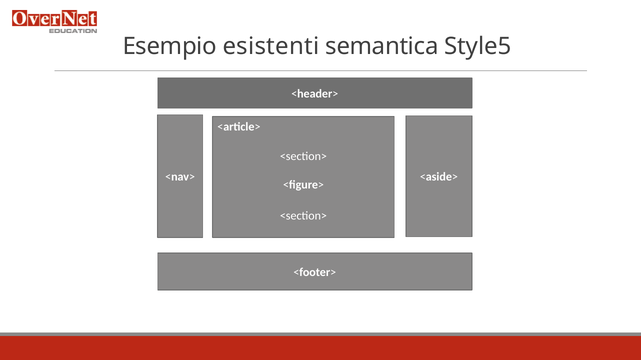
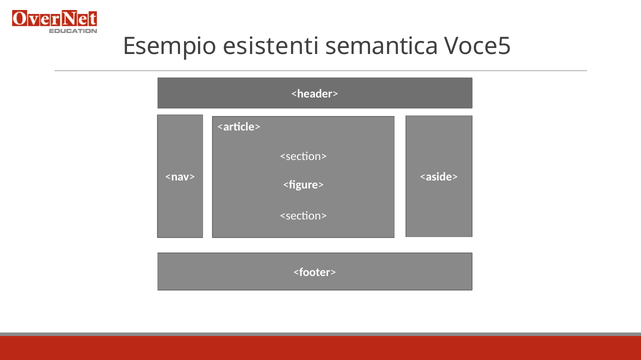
Style5: Style5 -> Voce5
